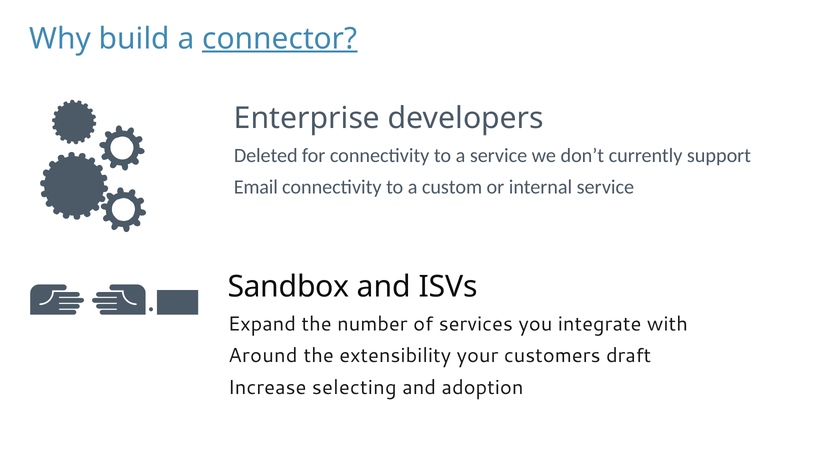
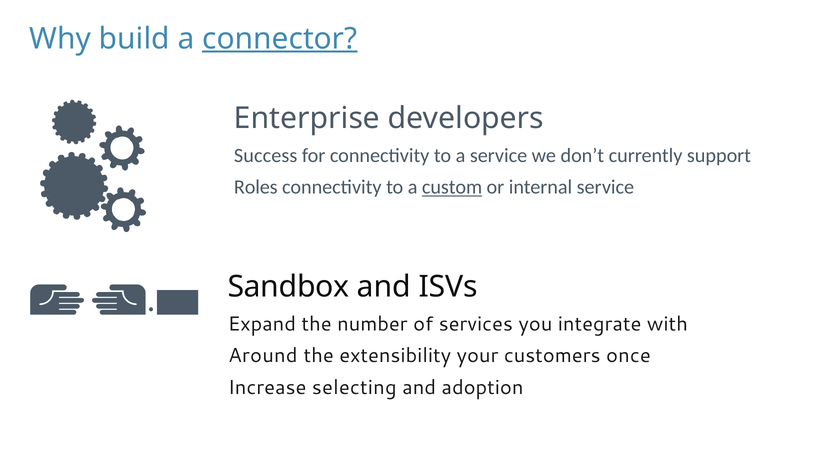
Deleted: Deleted -> Success
Email: Email -> Roles
custom underline: none -> present
draft: draft -> once
